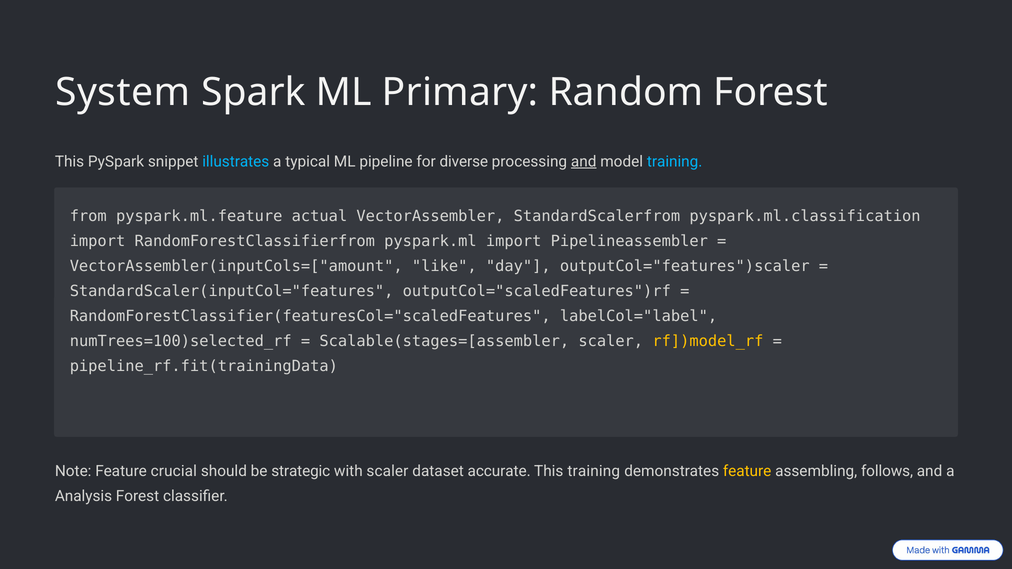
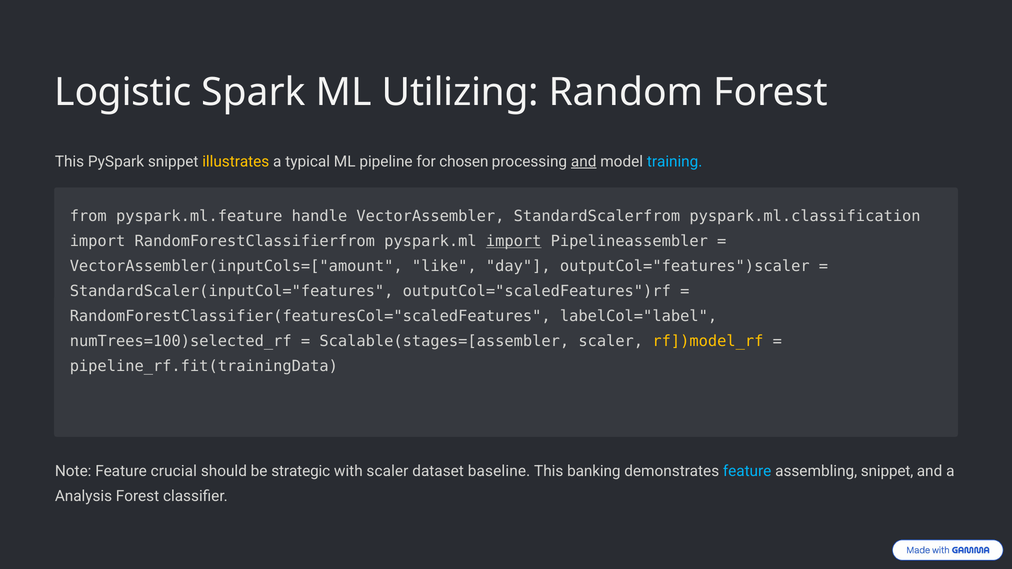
System: System -> Logistic
Primary: Primary -> Utilizing
illustrates colour: light blue -> yellow
diverse: diverse -> chosen
actual: actual -> handle
import at (514, 241) underline: none -> present
accurate: accurate -> baseline
This training: training -> banking
feature at (747, 472) colour: yellow -> light blue
assembling follows: follows -> snippet
